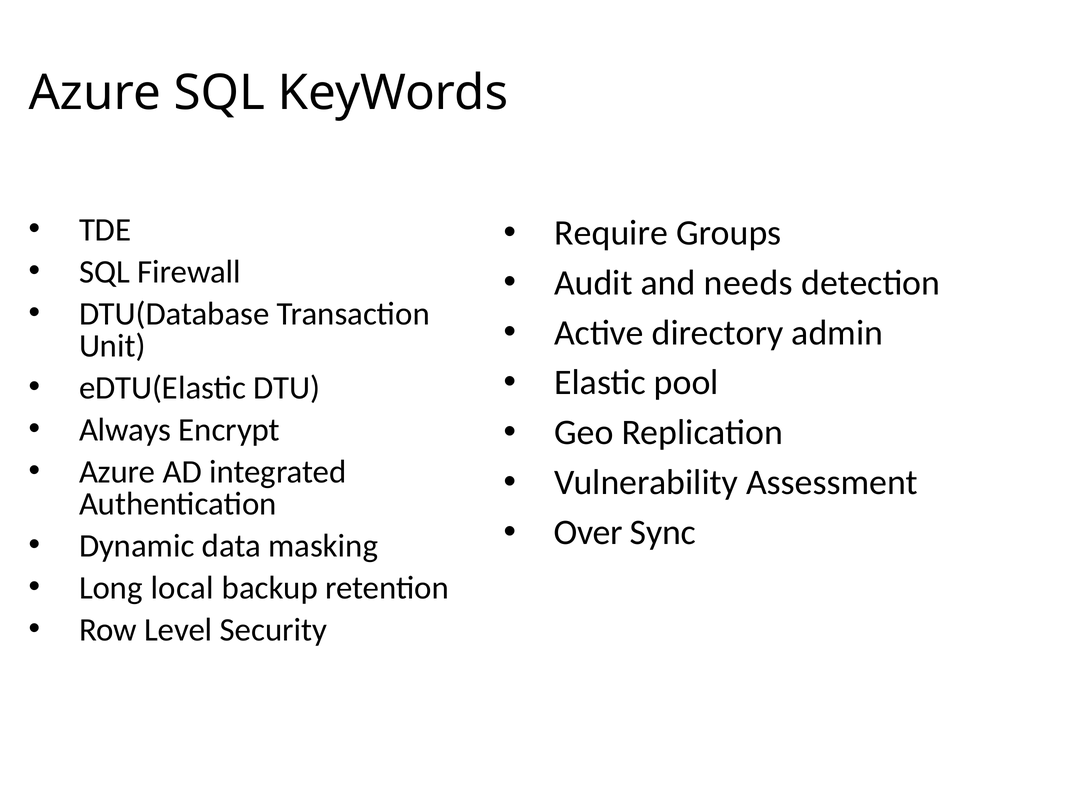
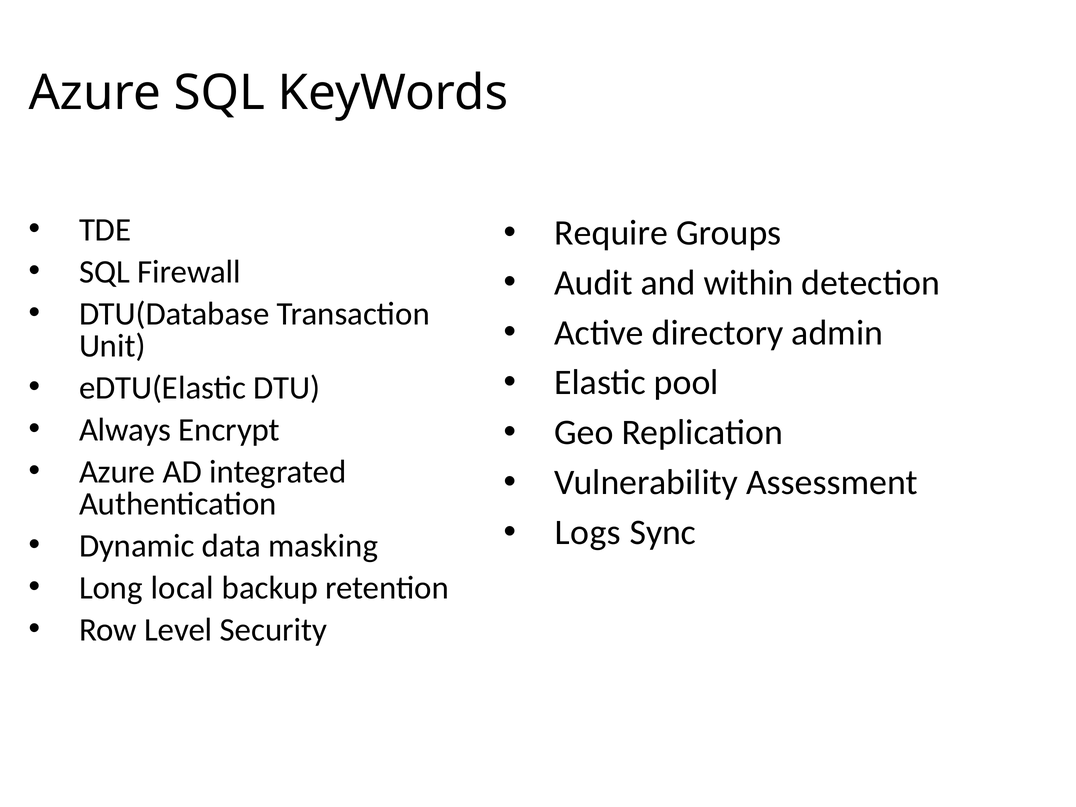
needs: needs -> within
Over: Over -> Logs
